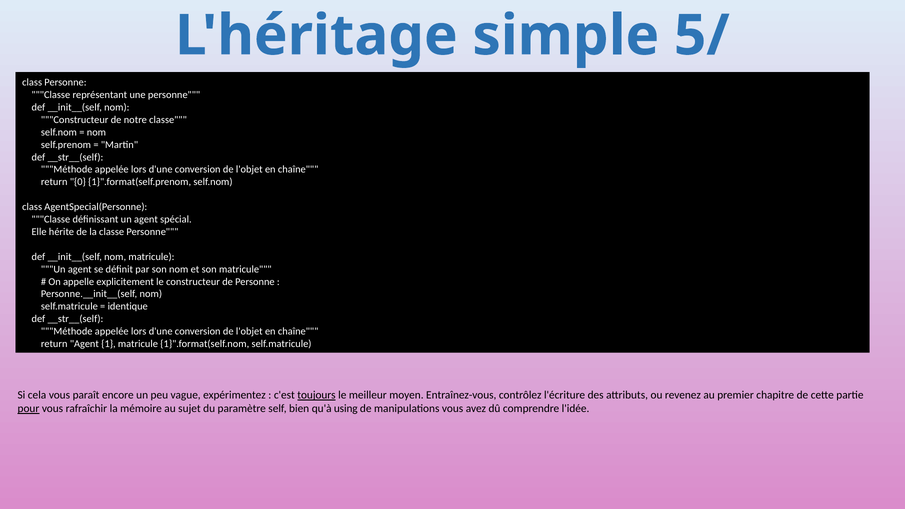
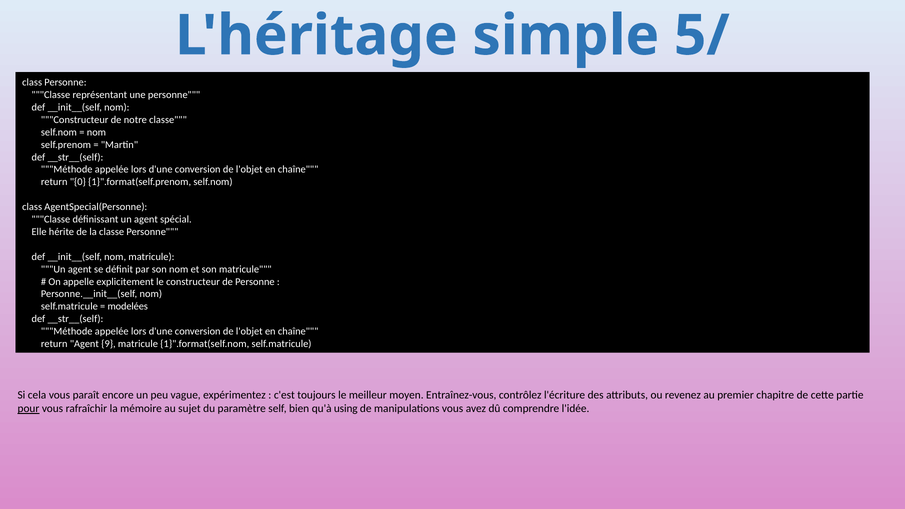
identique: identique -> modelées
1: 1 -> 9
toujours underline: present -> none
